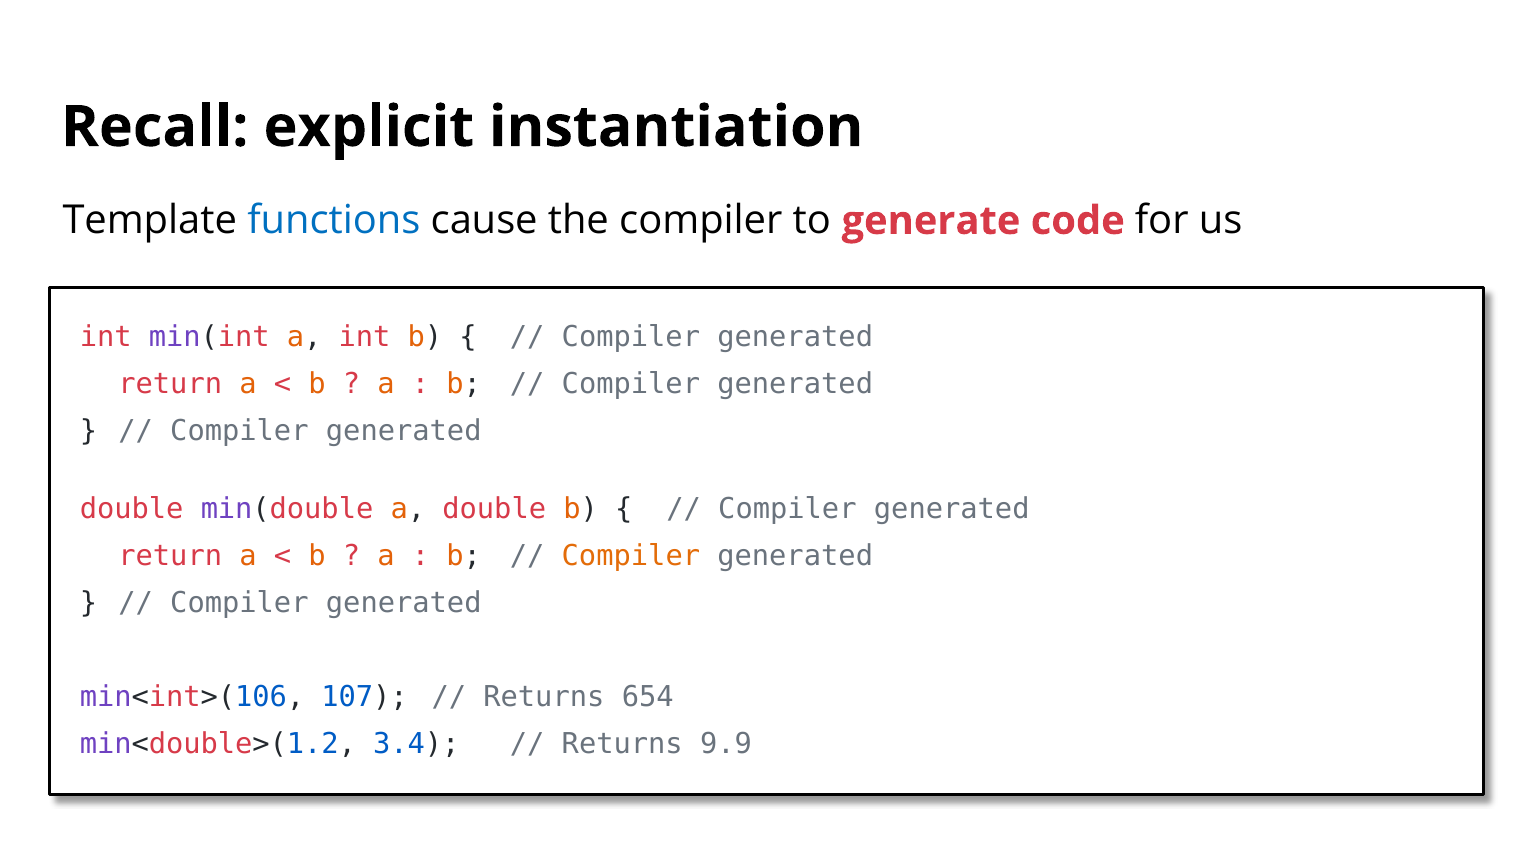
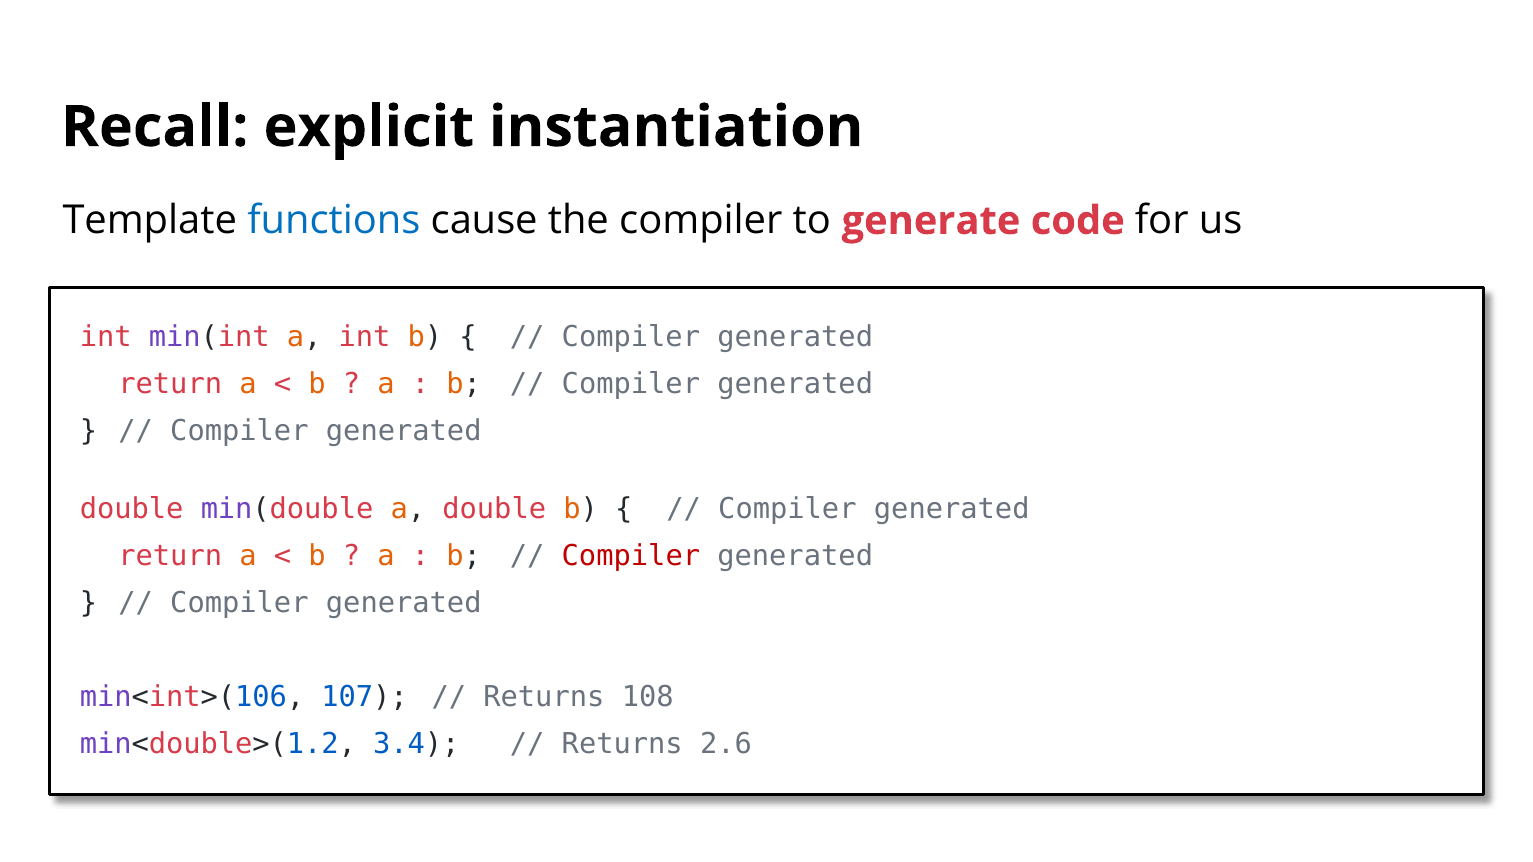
Compiler at (631, 557) colour: orange -> red
654: 654 -> 108
9.9: 9.9 -> 2.6
